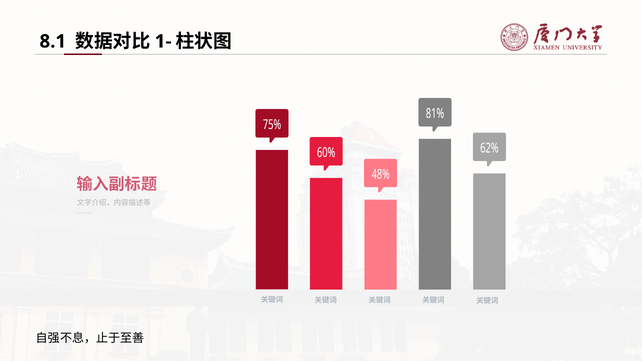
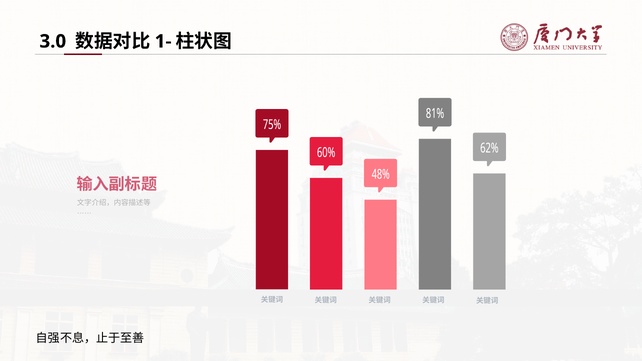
8.1: 8.1 -> 3.0
